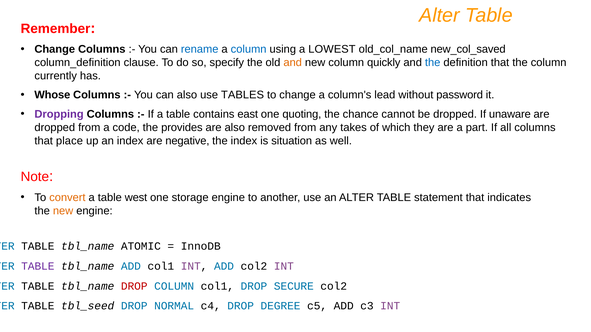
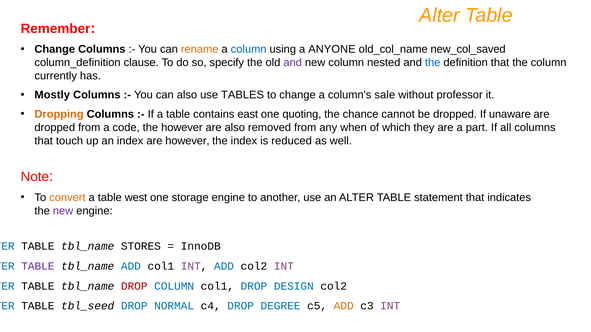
rename colour: blue -> orange
LOWEST: LOWEST -> ANYONE
and at (293, 63) colour: orange -> purple
quickly: quickly -> nested
Whose: Whose -> Mostly
lead: lead -> sale
password: password -> professor
Dropping colour: purple -> orange
the provides: provides -> however
takes: takes -> when
place: place -> touch
are negative: negative -> however
situation: situation -> reduced
new at (63, 211) colour: orange -> purple
ATOMIC: ATOMIC -> STORES
SECURE: SECURE -> DESIGN
ADD at (344, 306) colour: black -> orange
